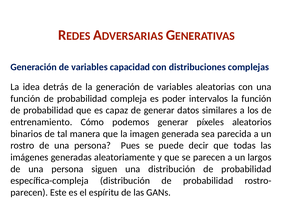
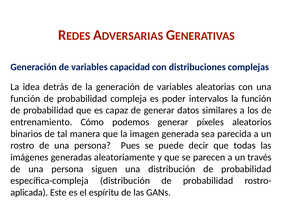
largos: largos -> través
parecen at (29, 192): parecen -> aplicada
